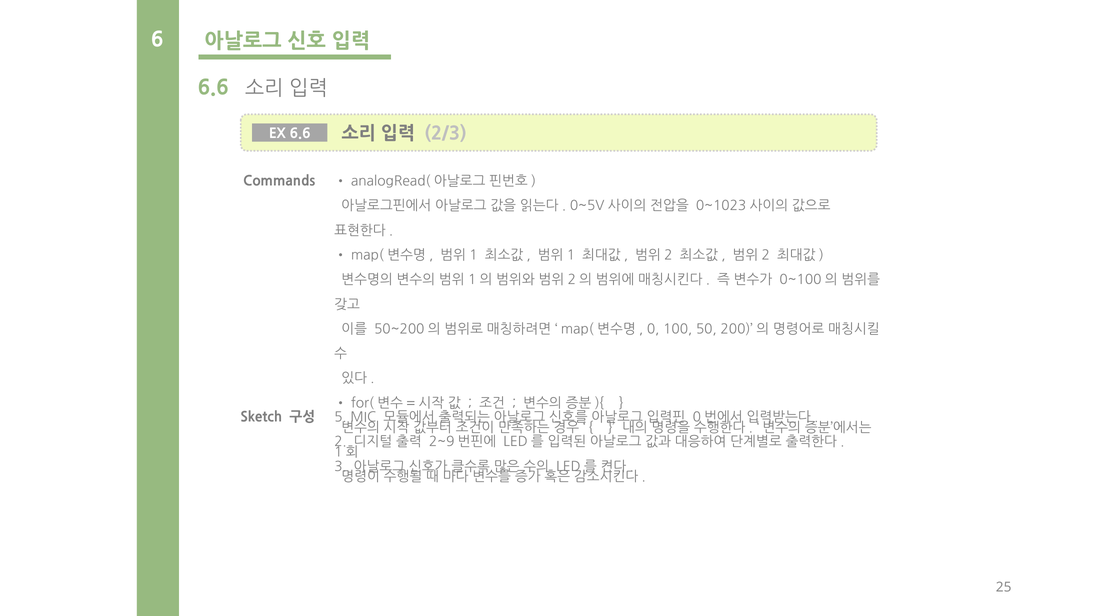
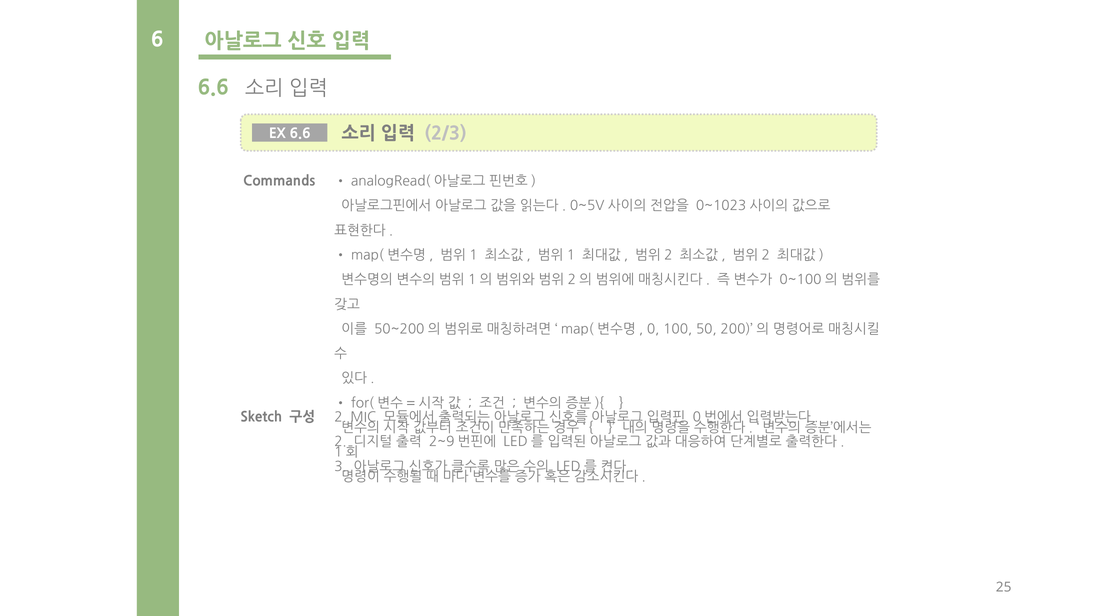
5 at (340, 417): 5 -> 2
